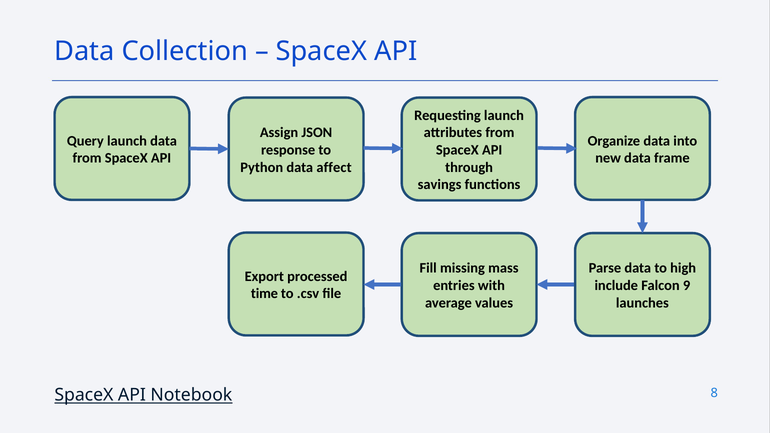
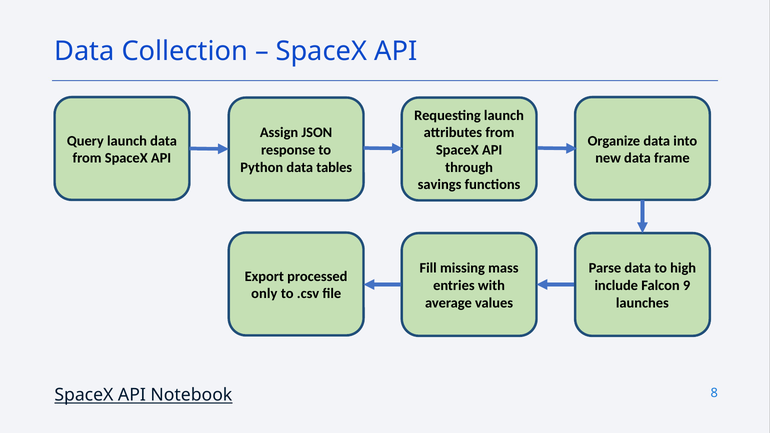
affect: affect -> tables
time: time -> only
